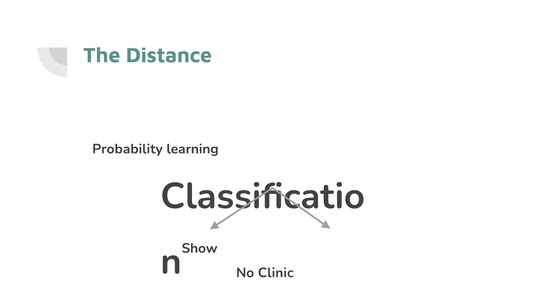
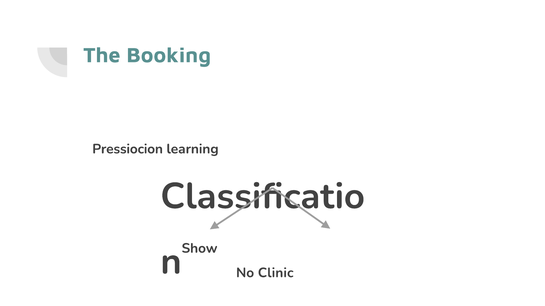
Distance: Distance -> Booking
Probability: Probability -> Pressiocion
